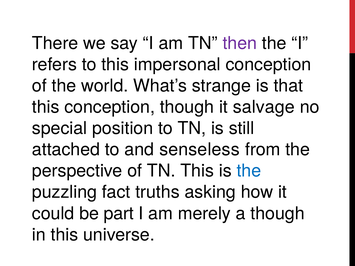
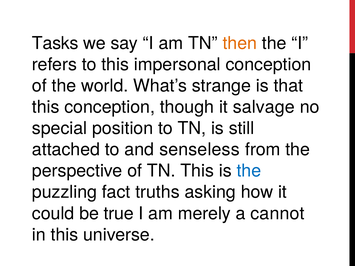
There: There -> Tasks
then colour: purple -> orange
part: part -> true
a though: though -> cannot
